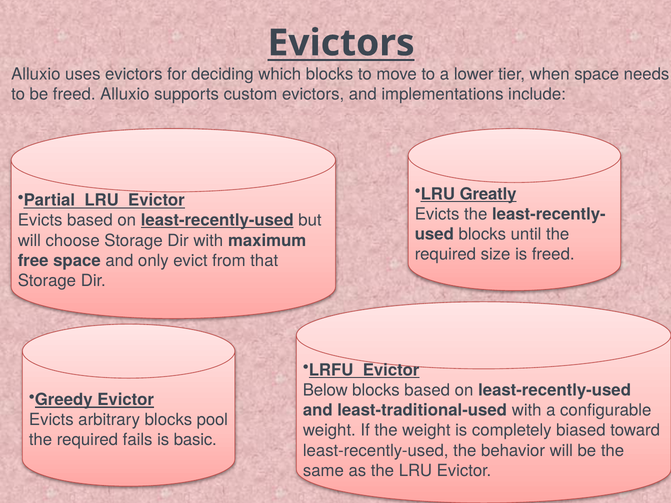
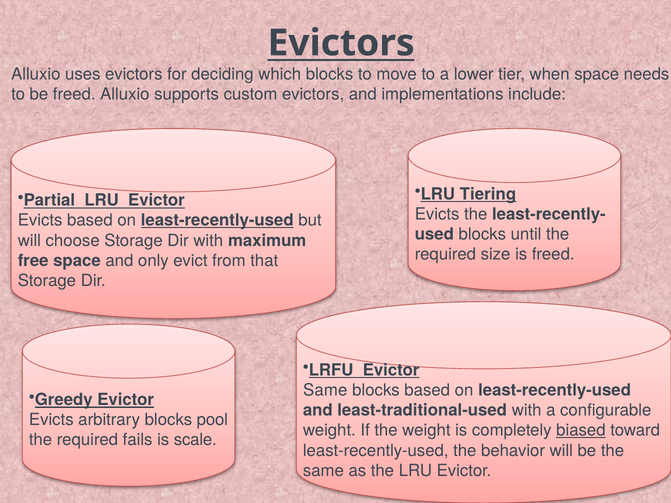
Greatly: Greatly -> Tiering
Below at (325, 390): Below -> Same
biased underline: none -> present
basic: basic -> scale
